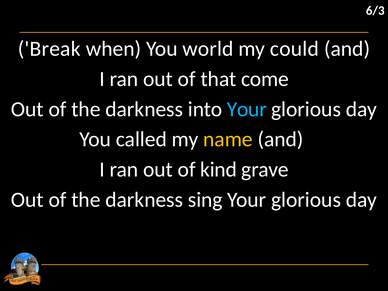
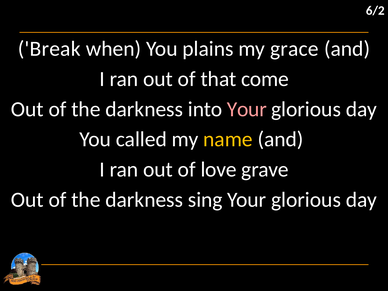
6/3: 6/3 -> 6/2
world: world -> plains
could: could -> grace
Your at (247, 109) colour: light blue -> pink
kind: kind -> love
